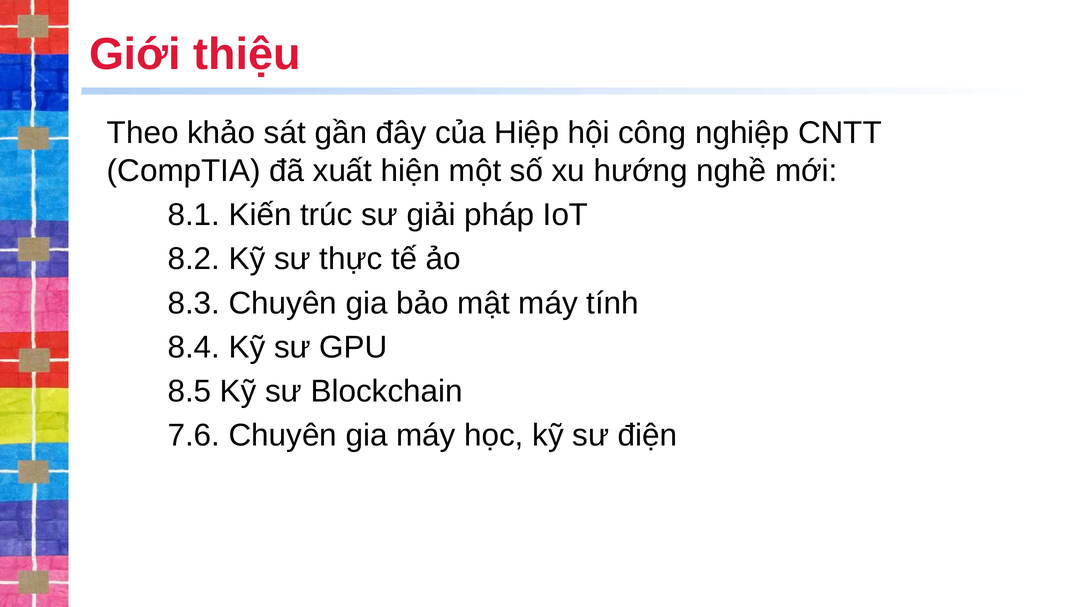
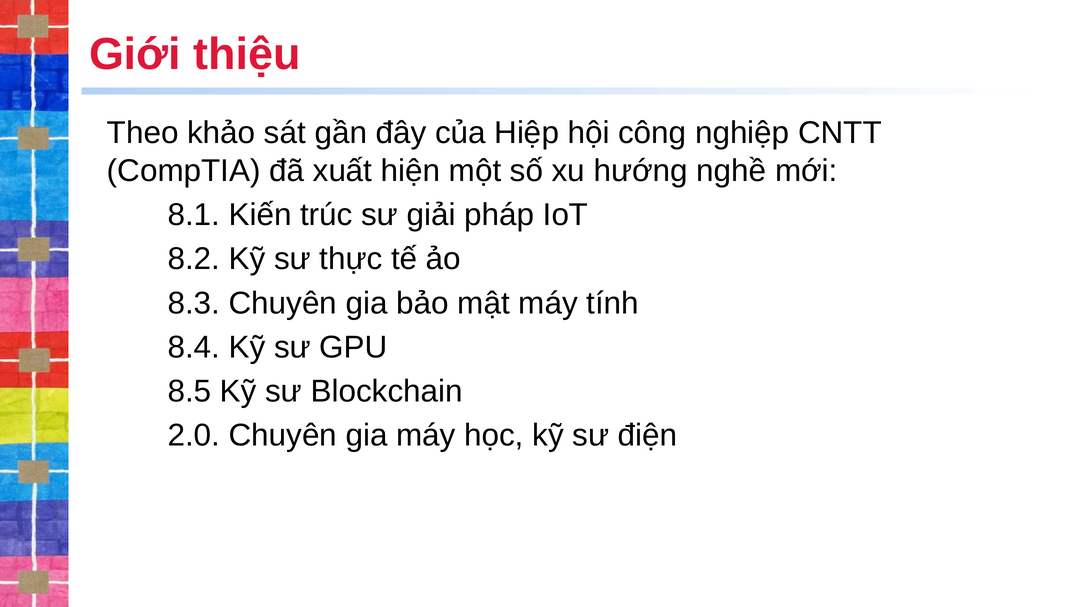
7.6: 7.6 -> 2.0
